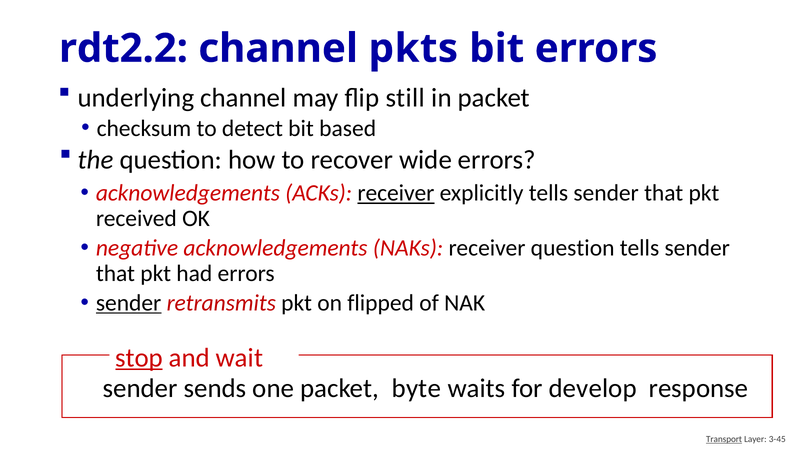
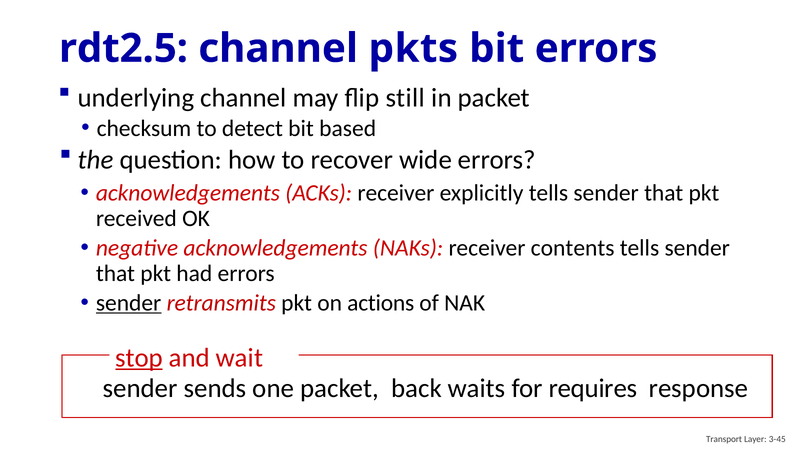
rdt2.2: rdt2.2 -> rdt2.5
receiver at (396, 193) underline: present -> none
receiver question: question -> contents
flipped: flipped -> actions
byte: byte -> back
develop: develop -> requires
Transport underline: present -> none
